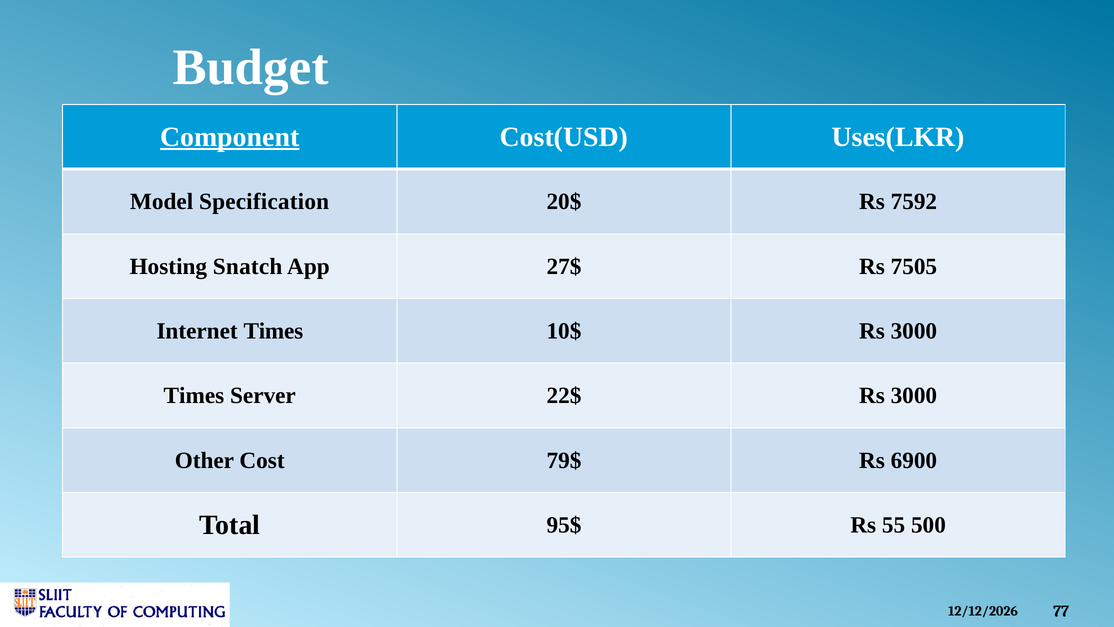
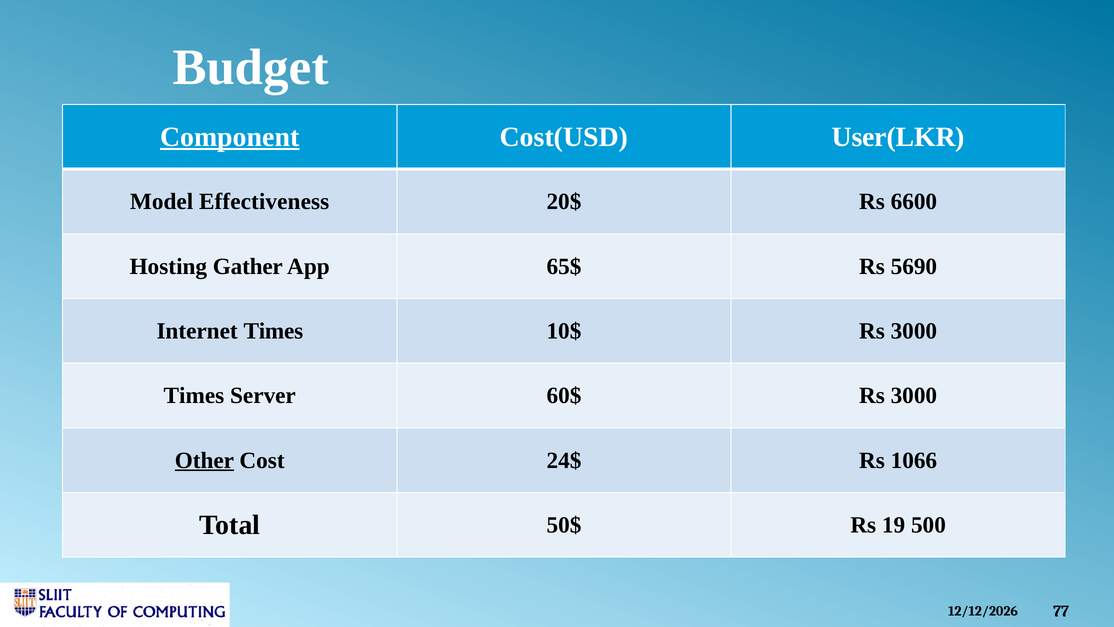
Uses(LKR: Uses(LKR -> User(LKR
Specification: Specification -> Effectiveness
7592: 7592 -> 6600
Snatch: Snatch -> Gather
27$: 27$ -> 65$
7505: 7505 -> 5690
22$: 22$ -> 60$
Other underline: none -> present
79$: 79$ -> 24$
6900: 6900 -> 1066
95$: 95$ -> 50$
55: 55 -> 19
